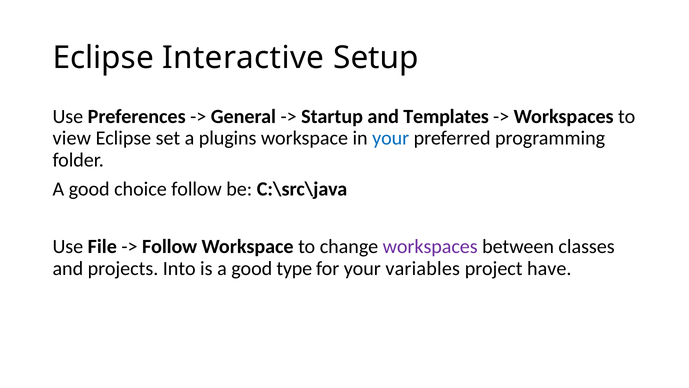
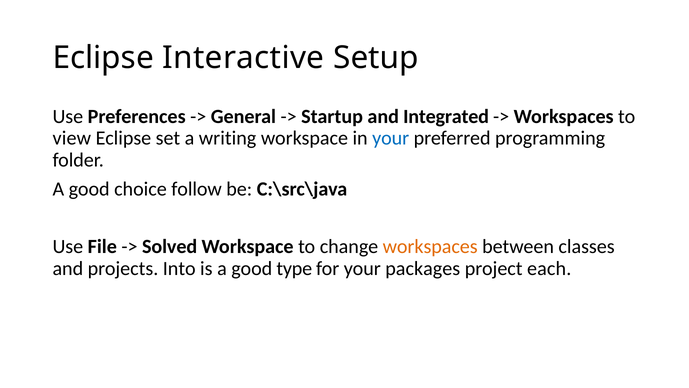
Templates: Templates -> Integrated
plugins: plugins -> writing
Follow at (170, 247): Follow -> Solved
workspaces at (430, 247) colour: purple -> orange
variables: variables -> packages
have: have -> each
